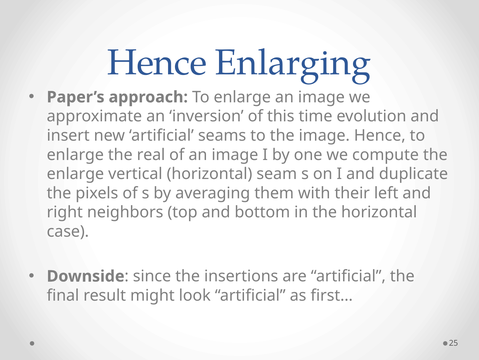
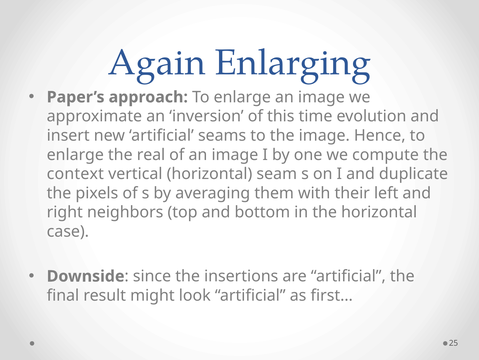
Hence at (157, 62): Hence -> Again
enlarge at (75, 174): enlarge -> context
